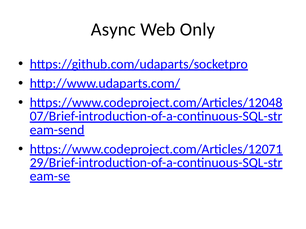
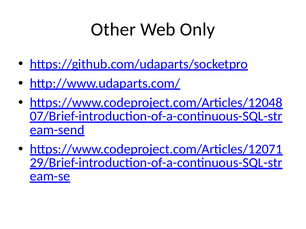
Async: Async -> Other
